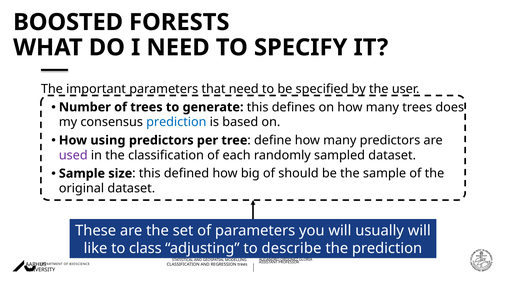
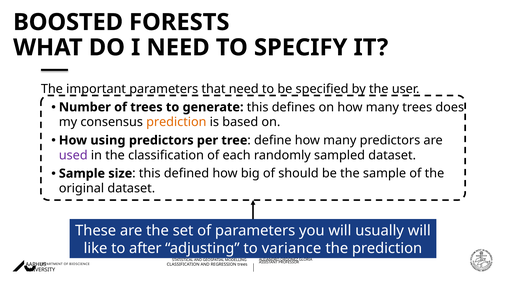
prediction at (176, 122) colour: blue -> orange
class: class -> after
describe: describe -> variance
